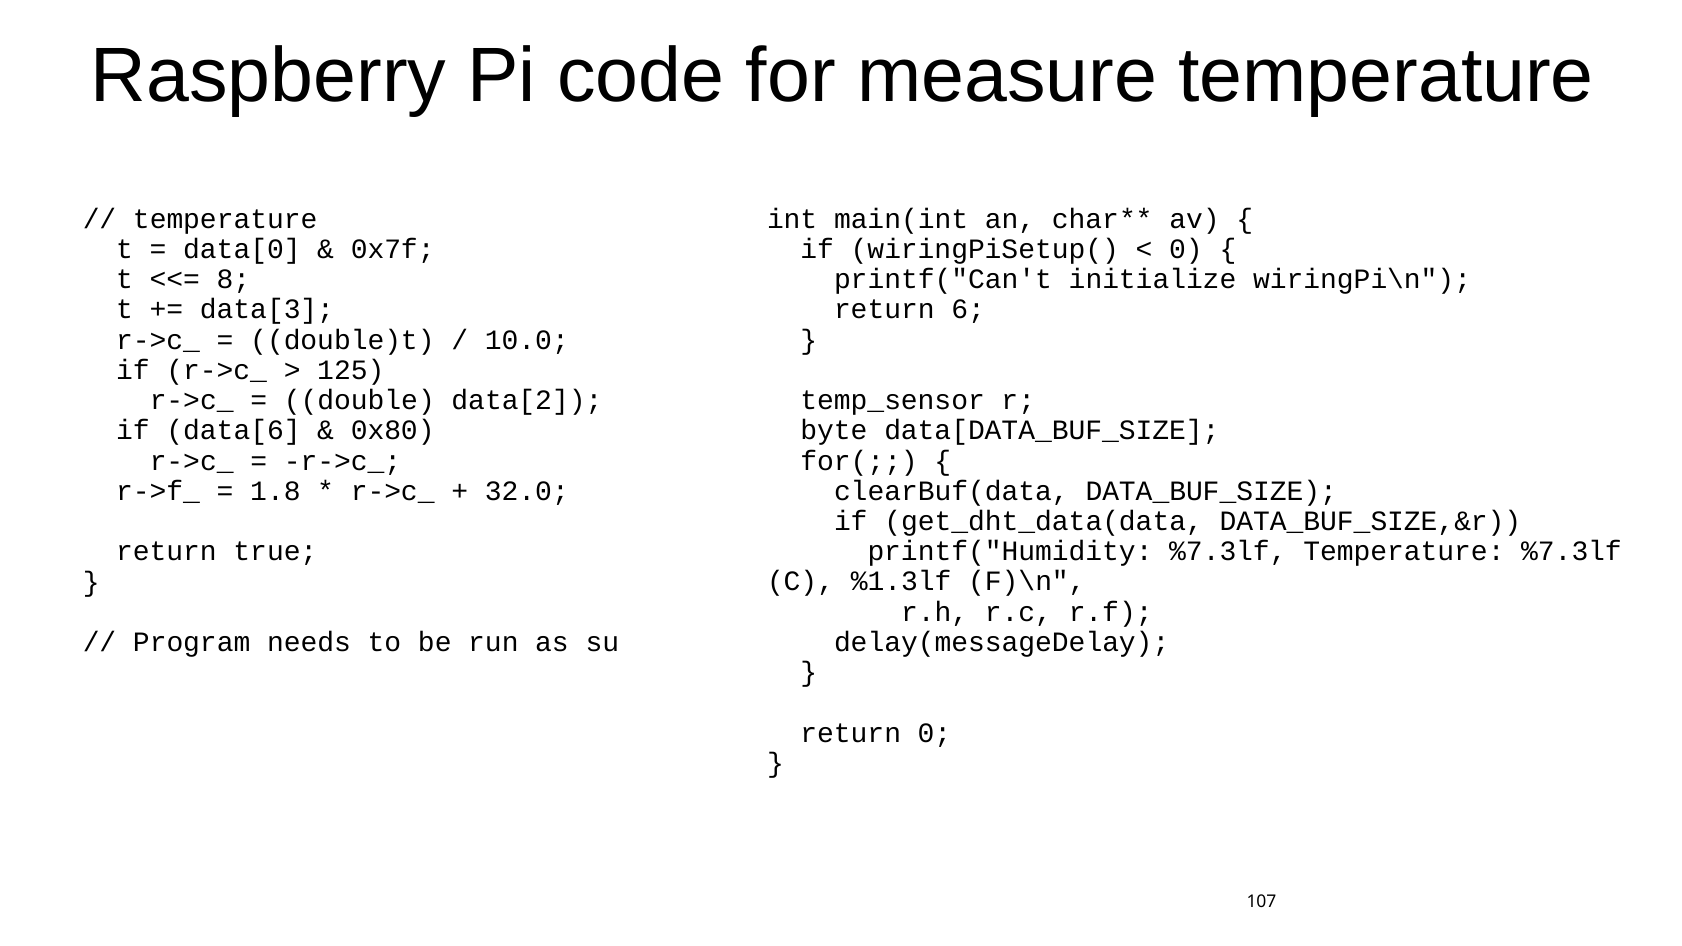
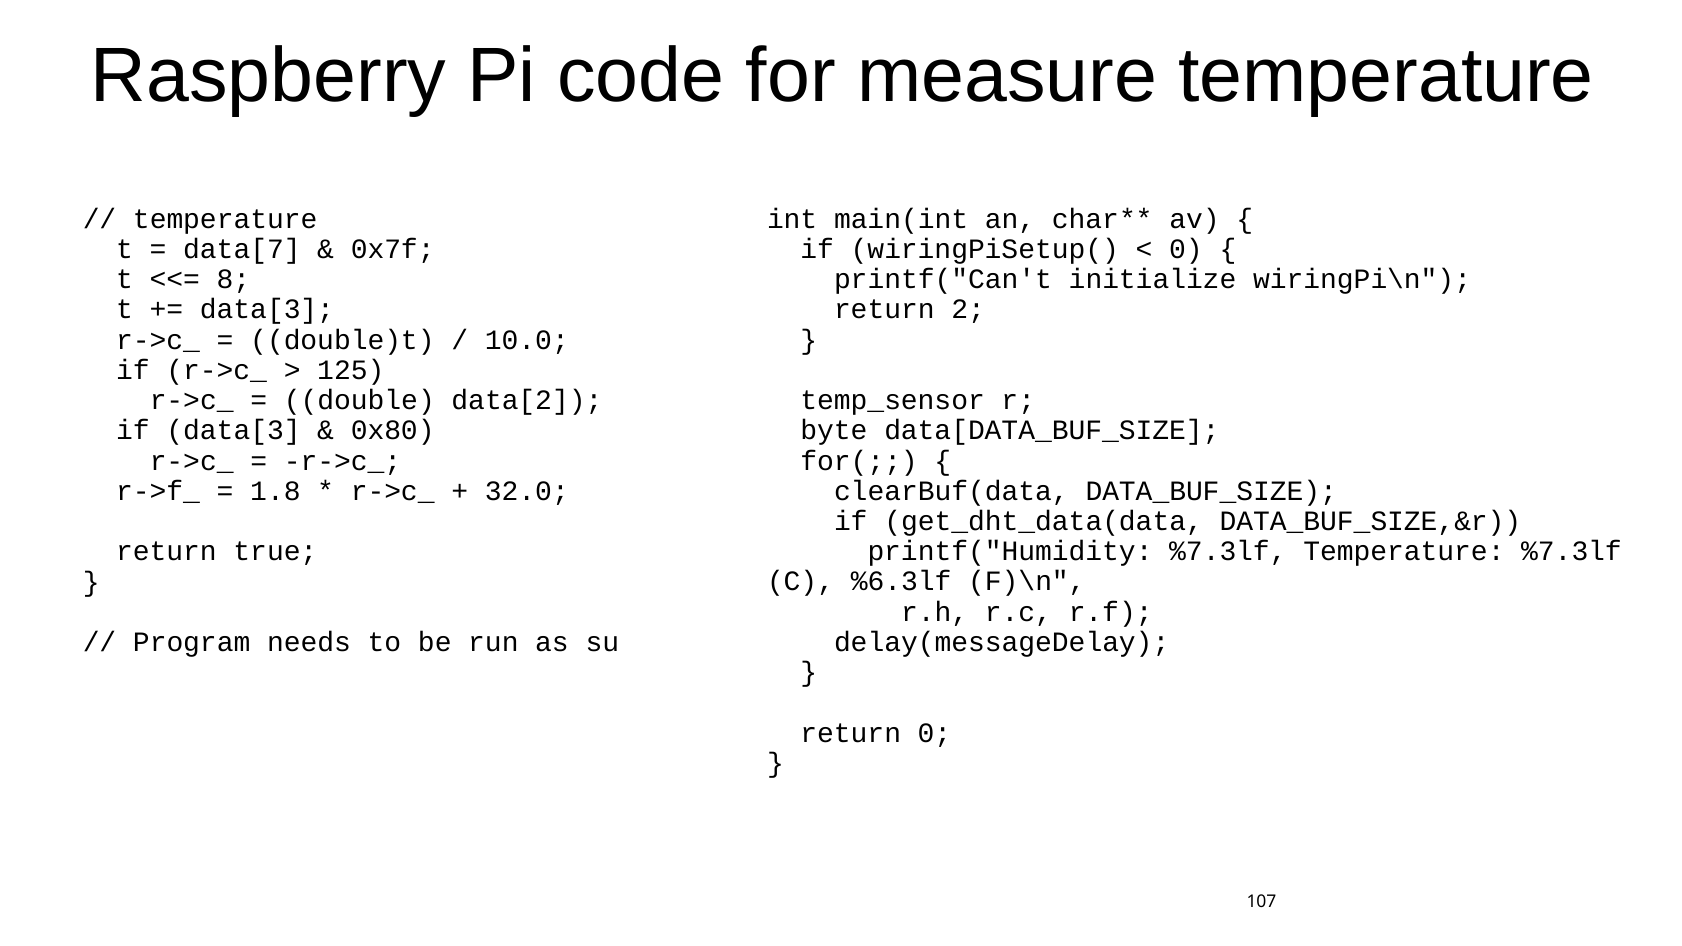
data[0: data[0 -> data[7
6: 6 -> 2
if data[6: data[6 -> data[3
%1.3lf: %1.3lf -> %6.3lf
